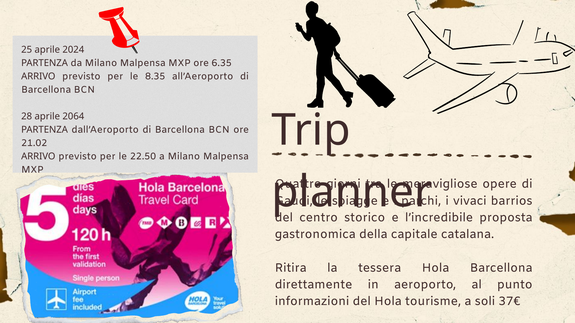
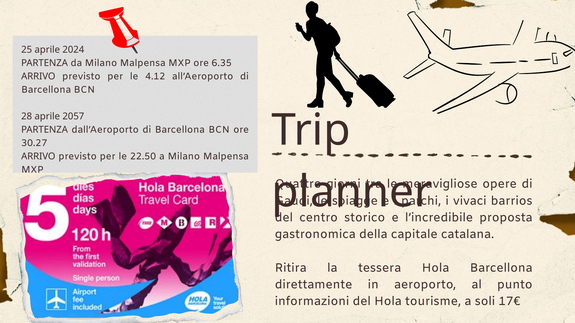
8.35: 8.35 -> 4.12
2064: 2064 -> 2057
21.02: 21.02 -> 30.27
37€: 37€ -> 17€
